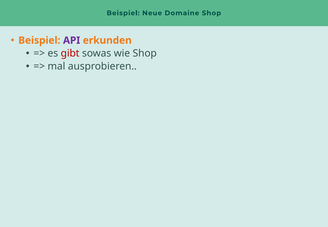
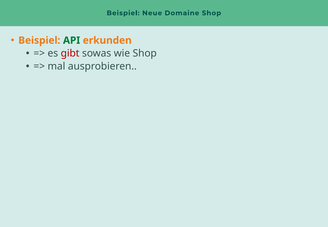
API colour: purple -> green
